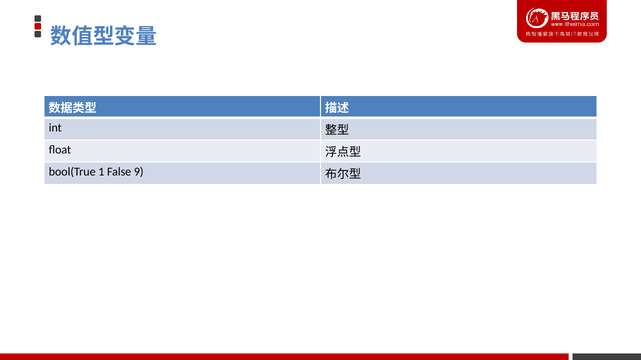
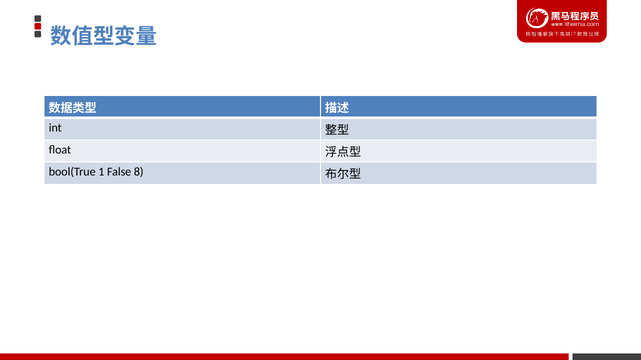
9: 9 -> 8
